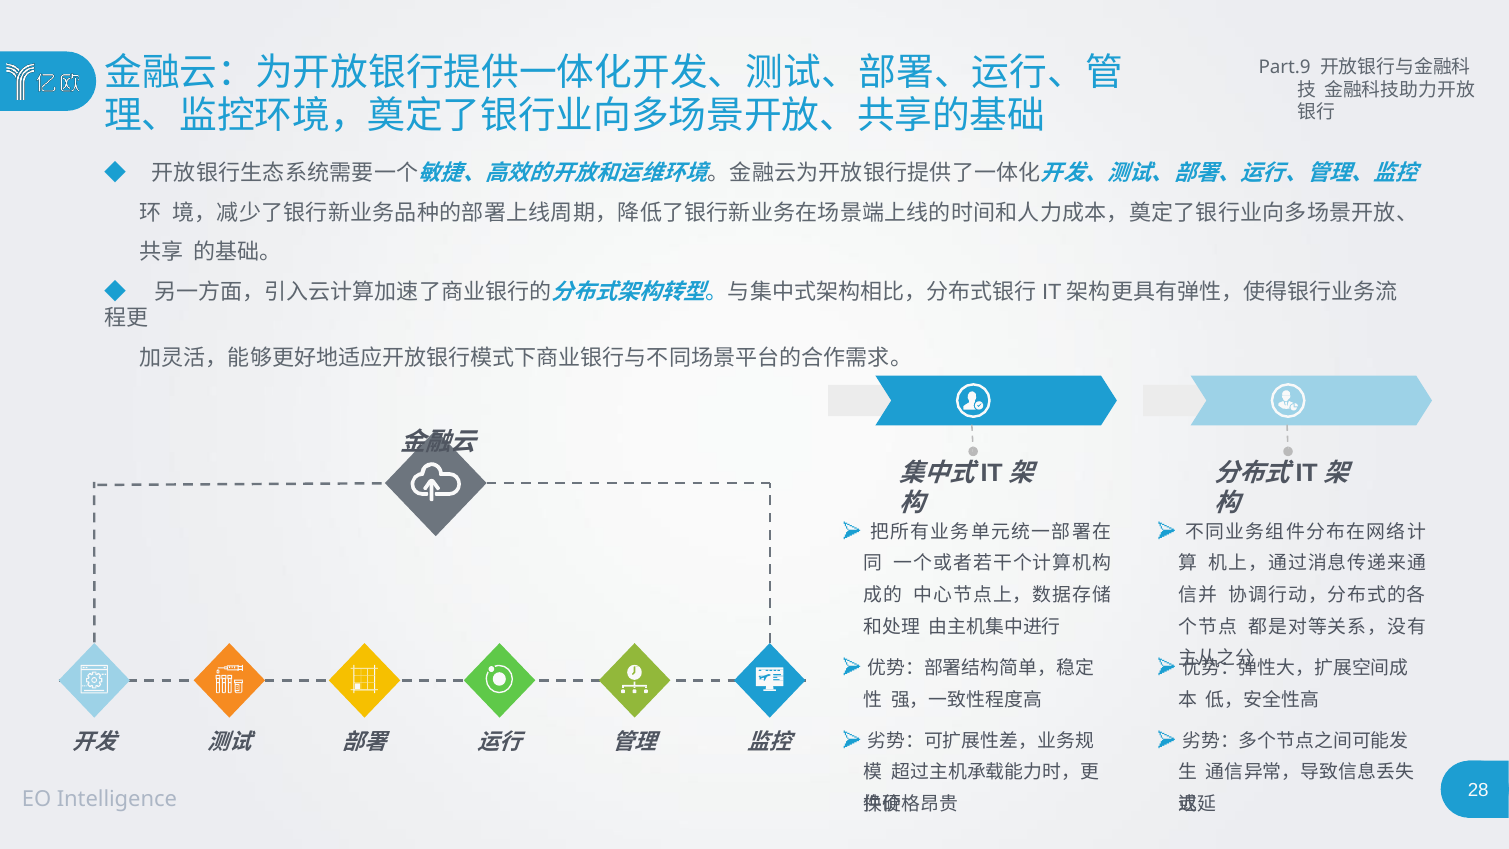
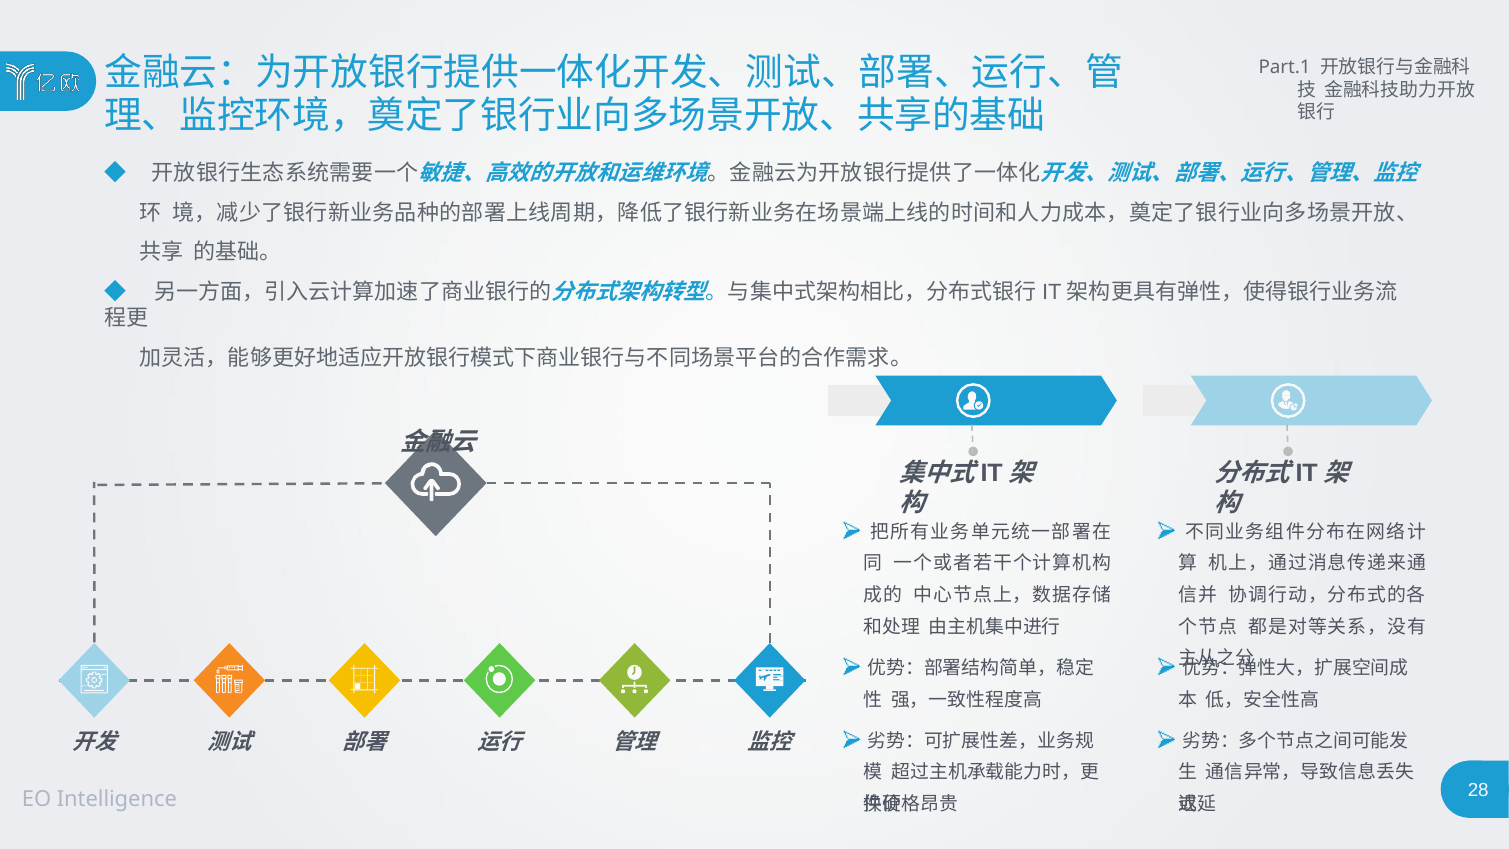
Part.9: Part.9 -> Part.1
